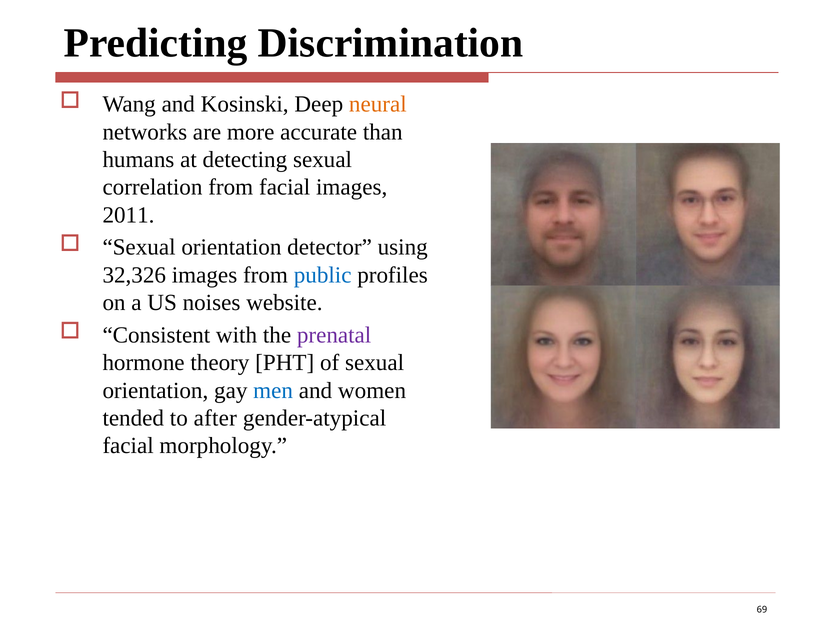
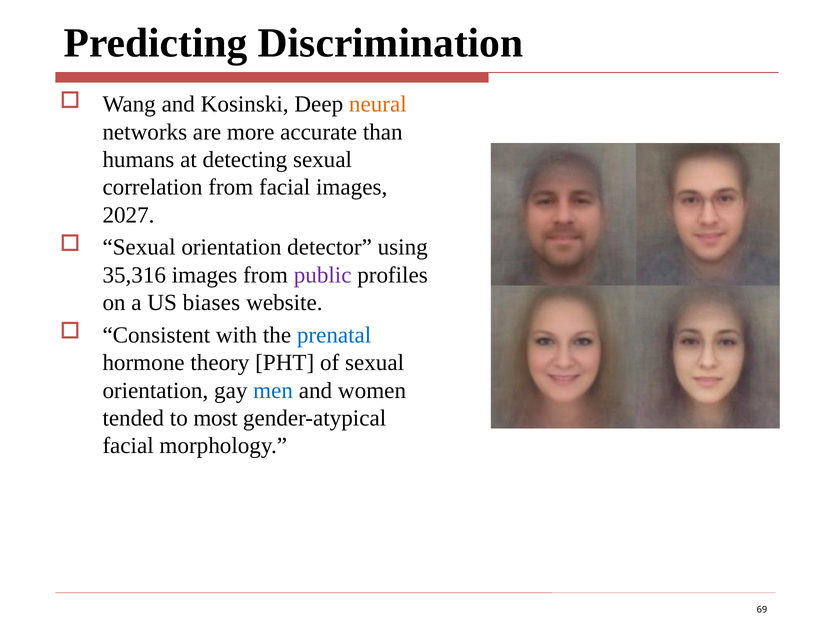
2011: 2011 -> 2027
32,326: 32,326 -> 35,316
public colour: blue -> purple
noises: noises -> biases
prenatal colour: purple -> blue
after: after -> most
